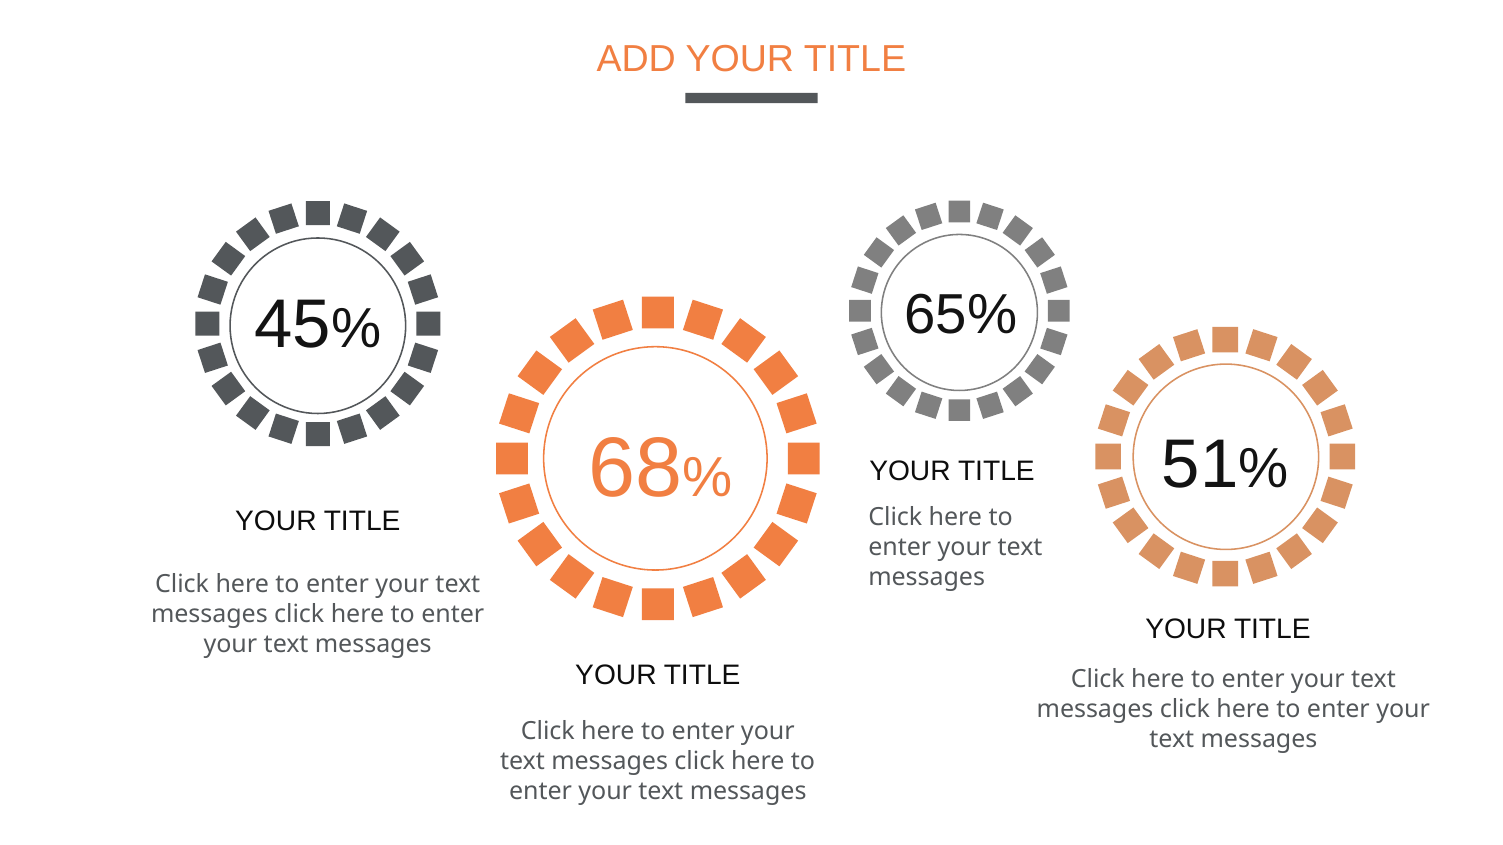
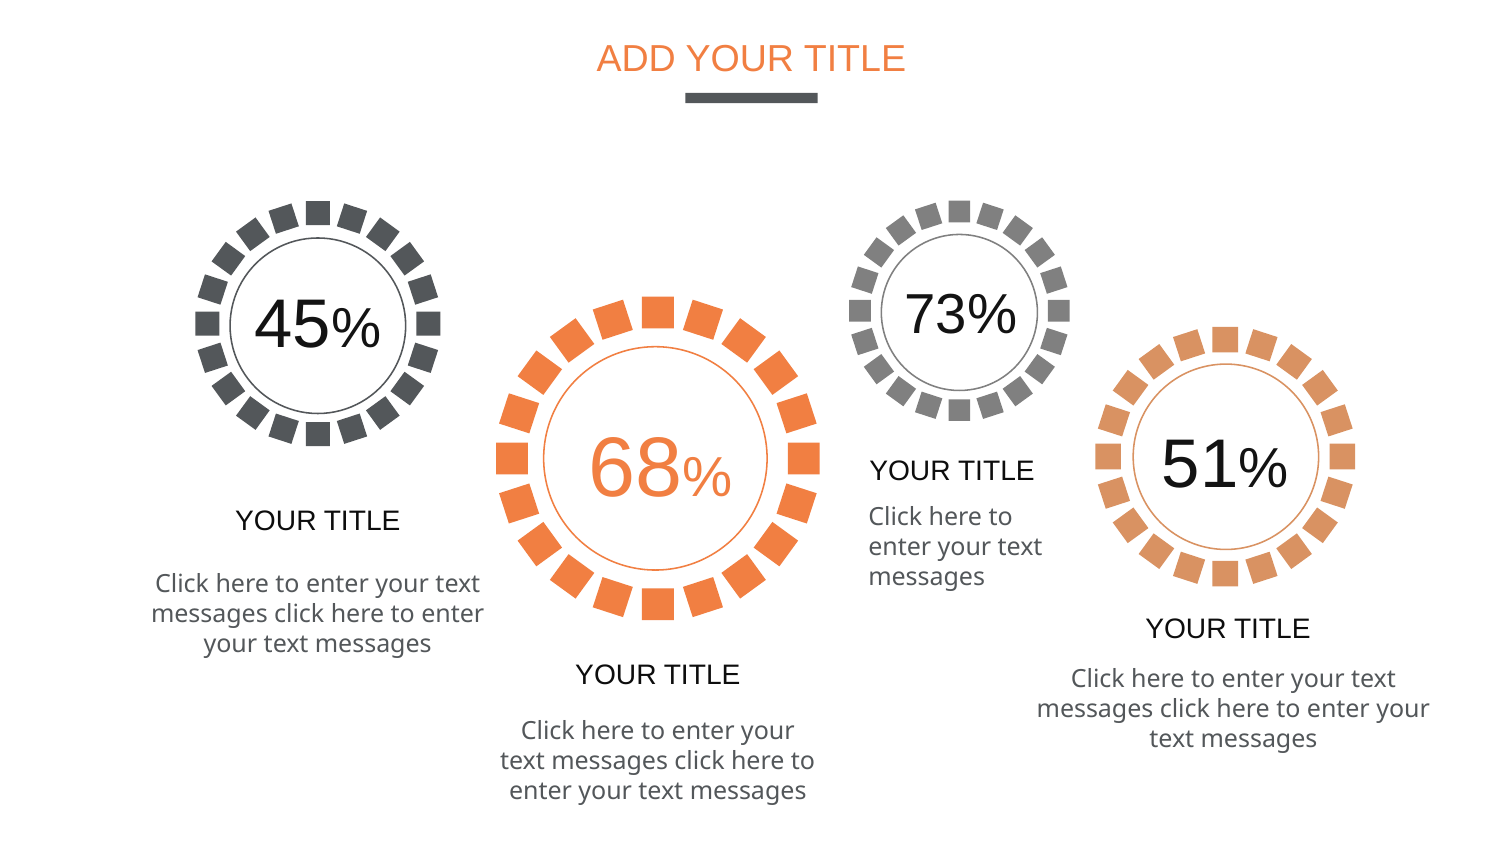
65%: 65% -> 73%
